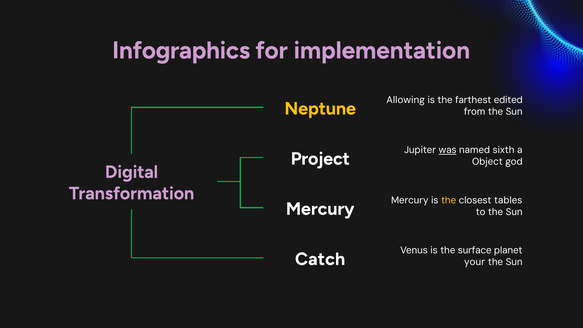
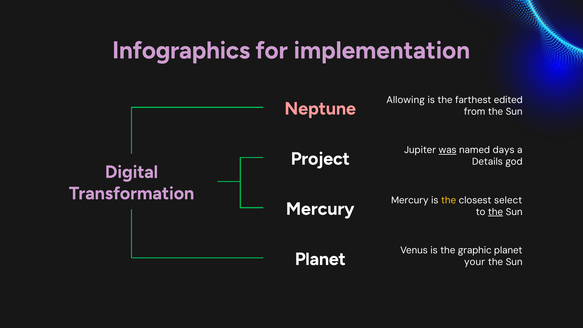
Neptune colour: yellow -> pink
sixth: sixth -> days
Object: Object -> Details
tables: tables -> select
the at (496, 212) underline: none -> present
surface: surface -> graphic
Catch at (320, 259): Catch -> Planet
